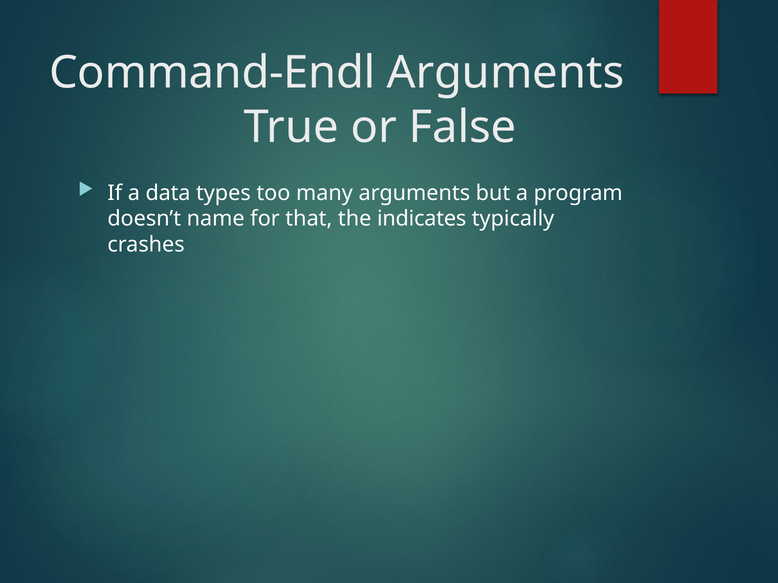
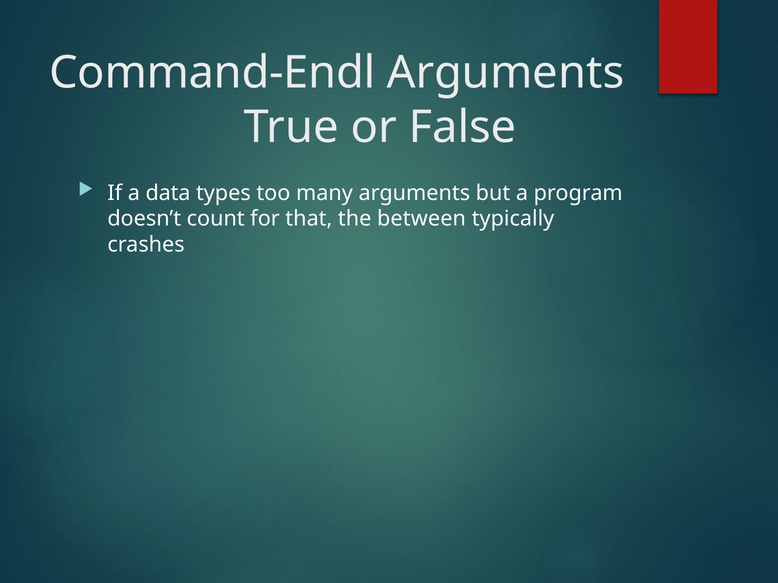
name: name -> count
indicates: indicates -> between
